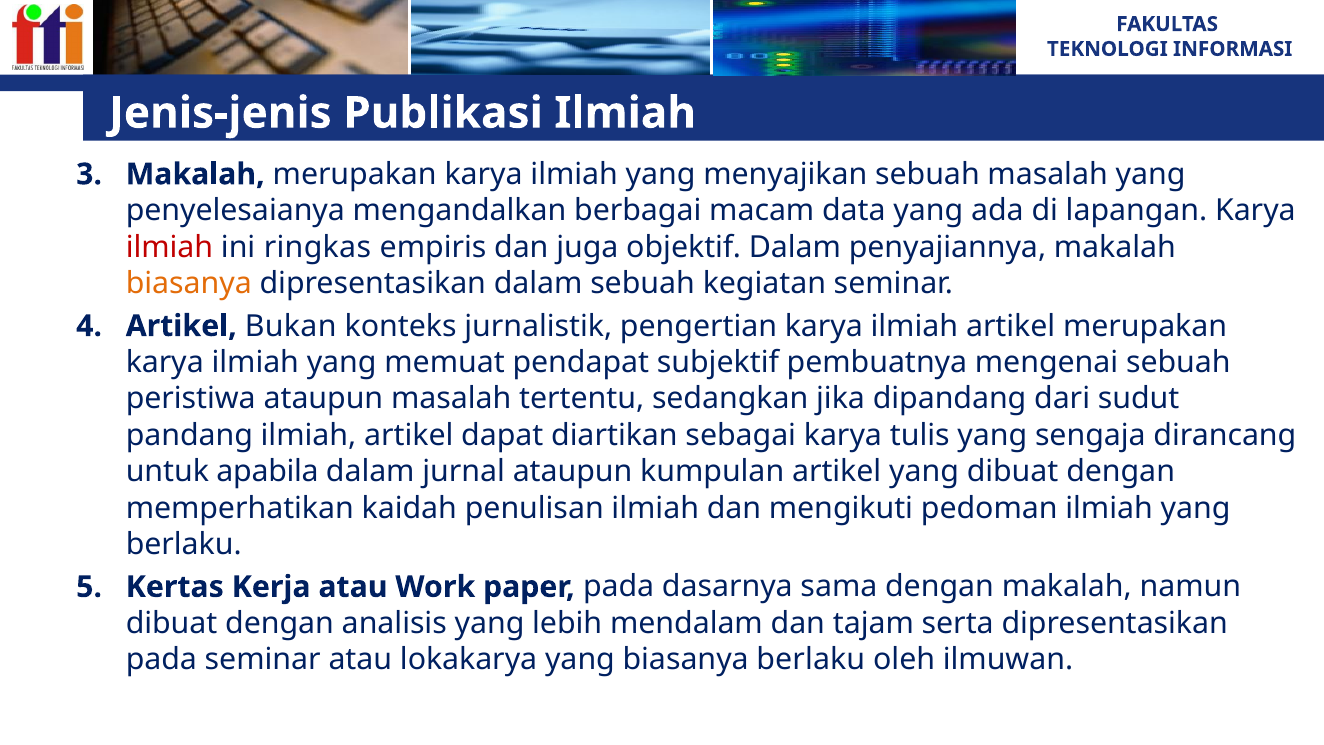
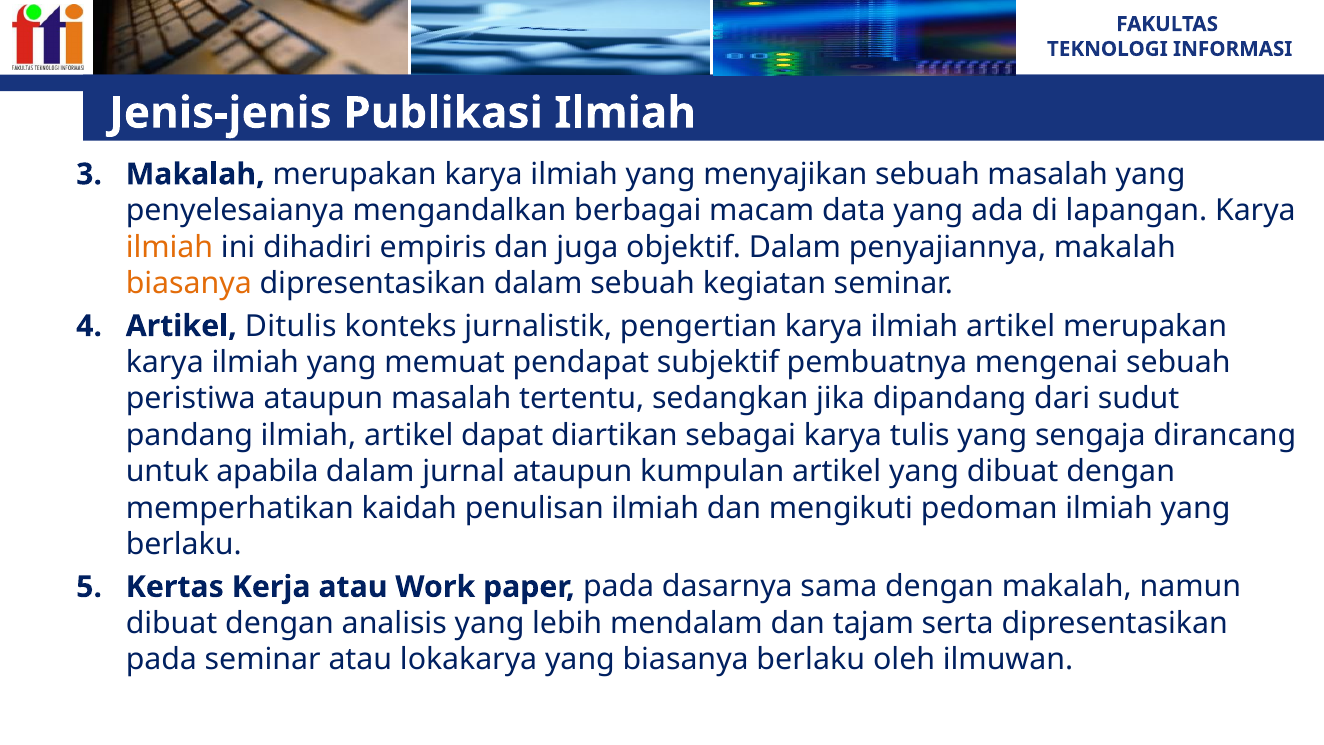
ilmiah at (169, 247) colour: red -> orange
ringkas: ringkas -> dihadiri
Bukan: Bukan -> Ditulis
